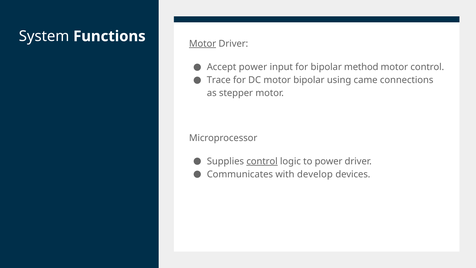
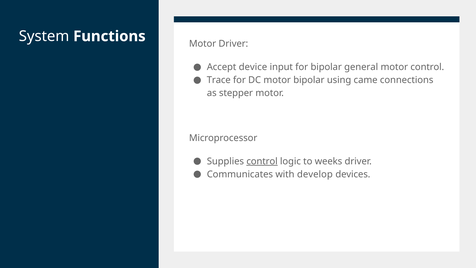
Motor at (203, 44) underline: present -> none
Accept power: power -> device
method: method -> general
to power: power -> weeks
